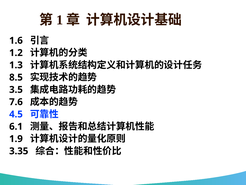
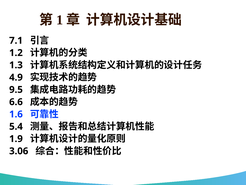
1.6: 1.6 -> 7.1
8.5: 8.5 -> 4.9
3.5: 3.5 -> 9.5
7.6: 7.6 -> 6.6
4.5: 4.5 -> 1.6
6.1: 6.1 -> 5.4
3.35: 3.35 -> 3.06
